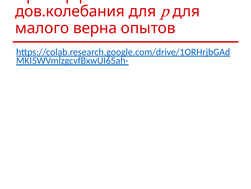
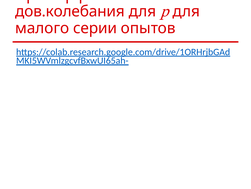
верна: верна -> серии
